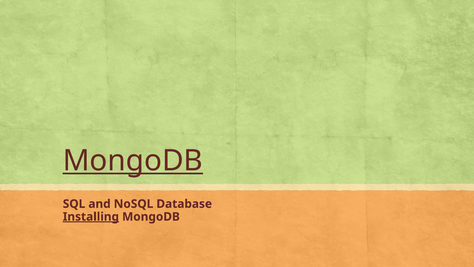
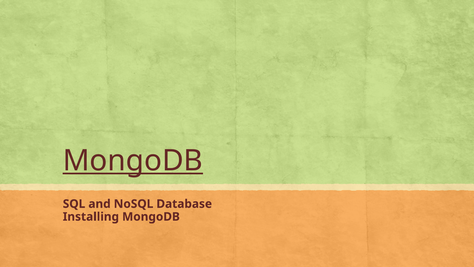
Installing underline: present -> none
